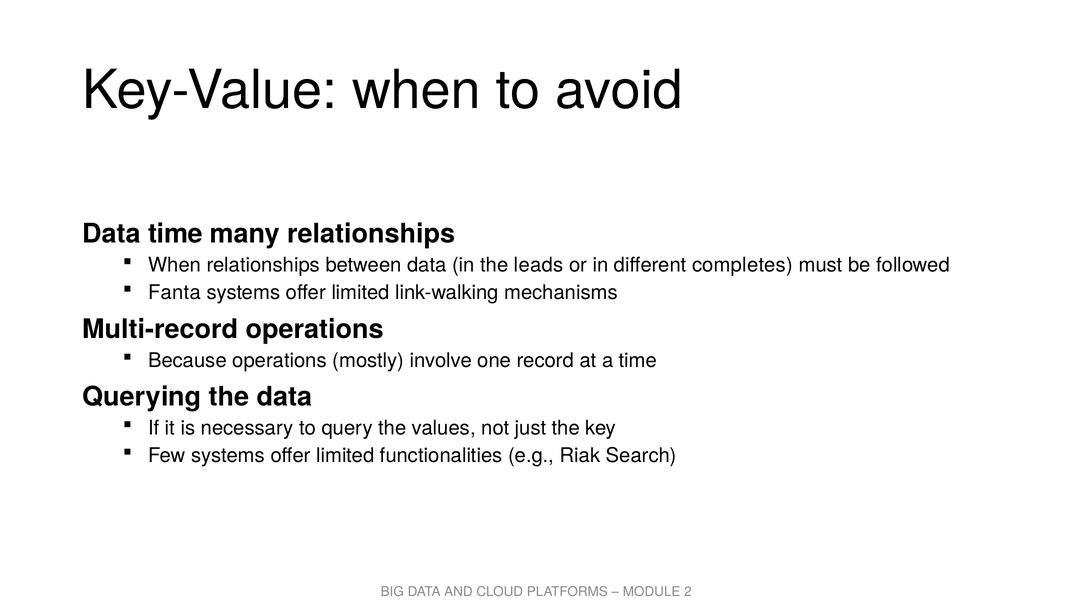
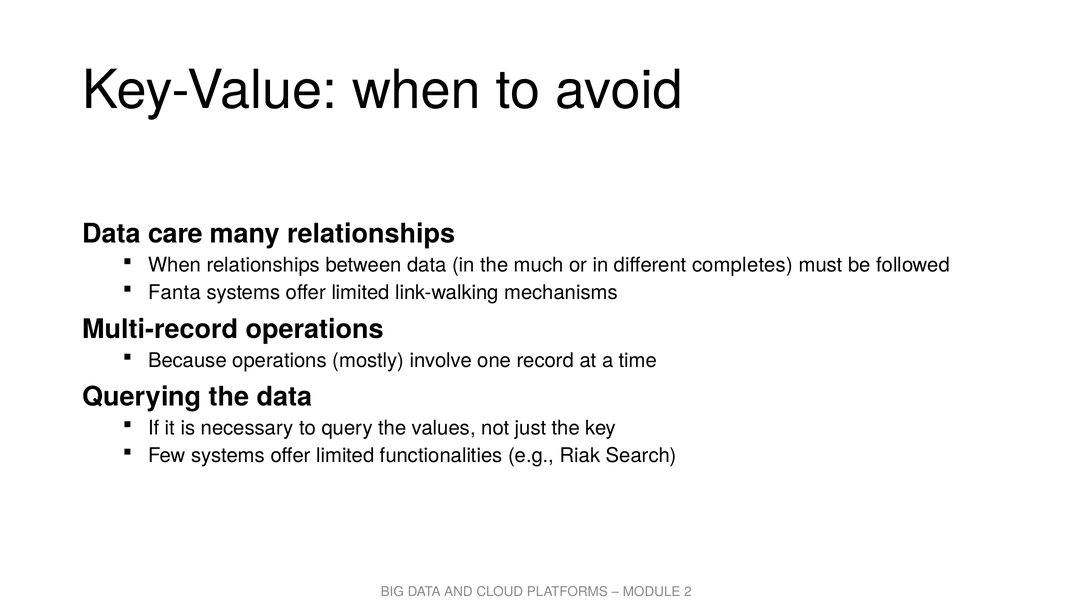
Data time: time -> care
leads: leads -> much
